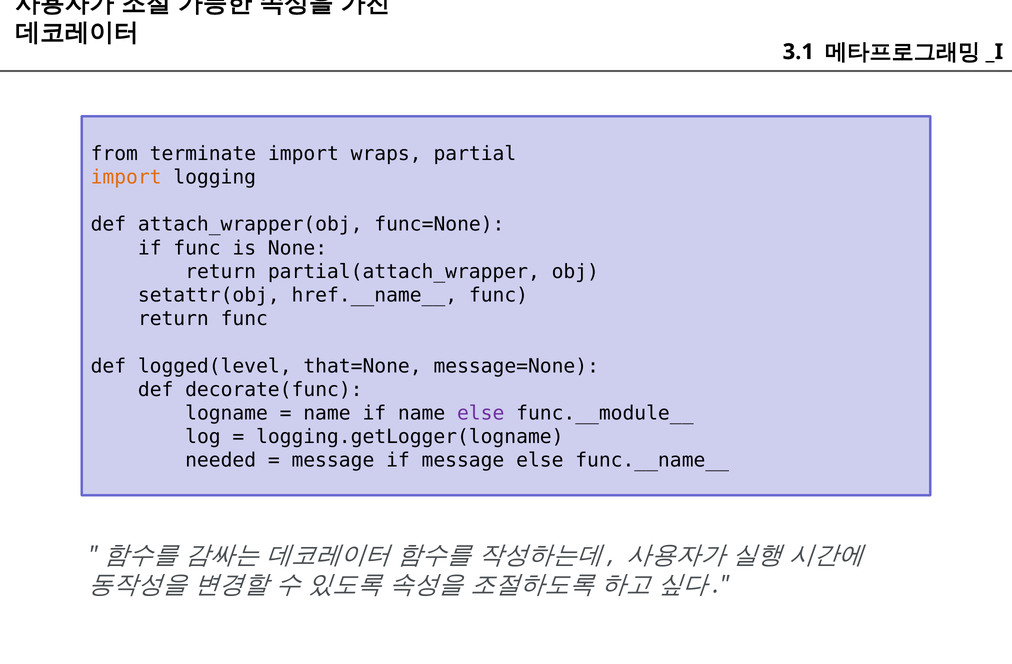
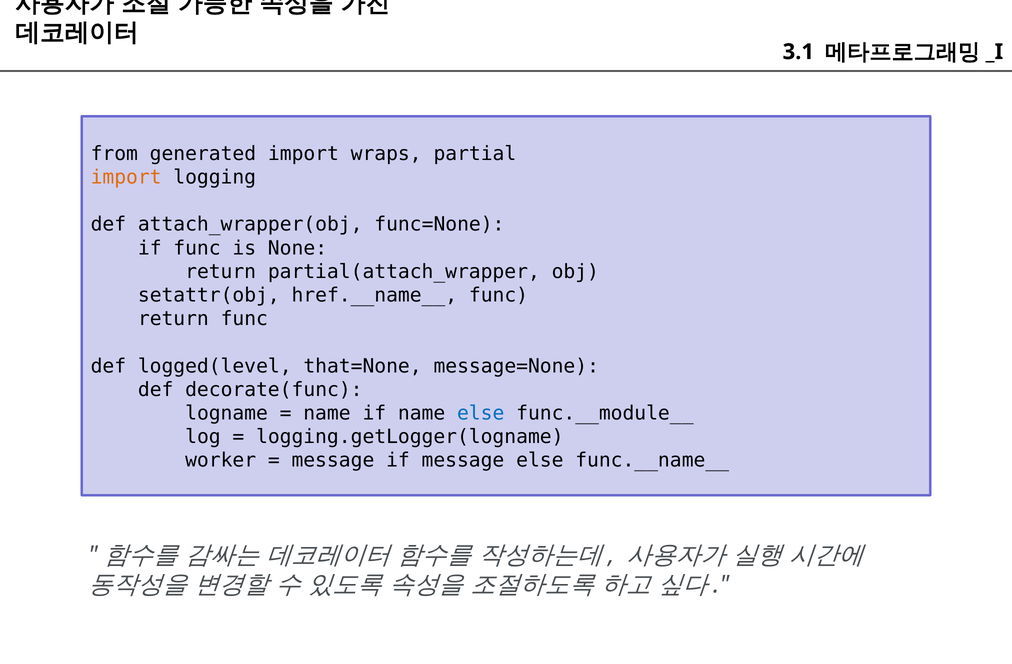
terminate: terminate -> generated
else at (481, 414) colour: purple -> blue
needed: needed -> worker
